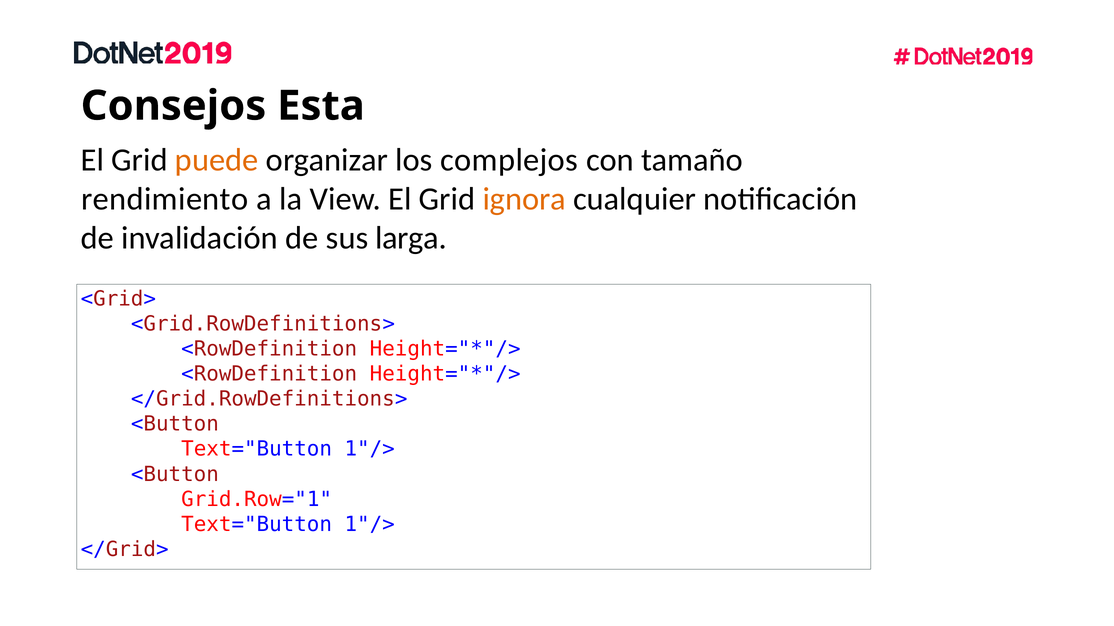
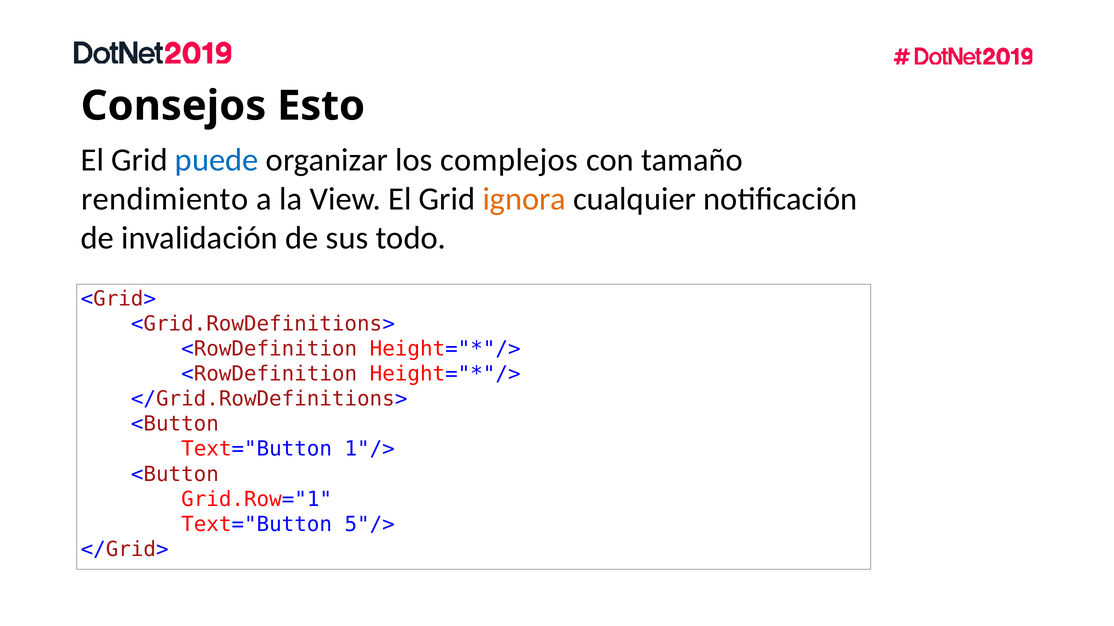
Esta: Esta -> Esto
puede colour: orange -> blue
larga: larga -> todo
1"/> at (370, 525): 1"/> -> 5"/>
